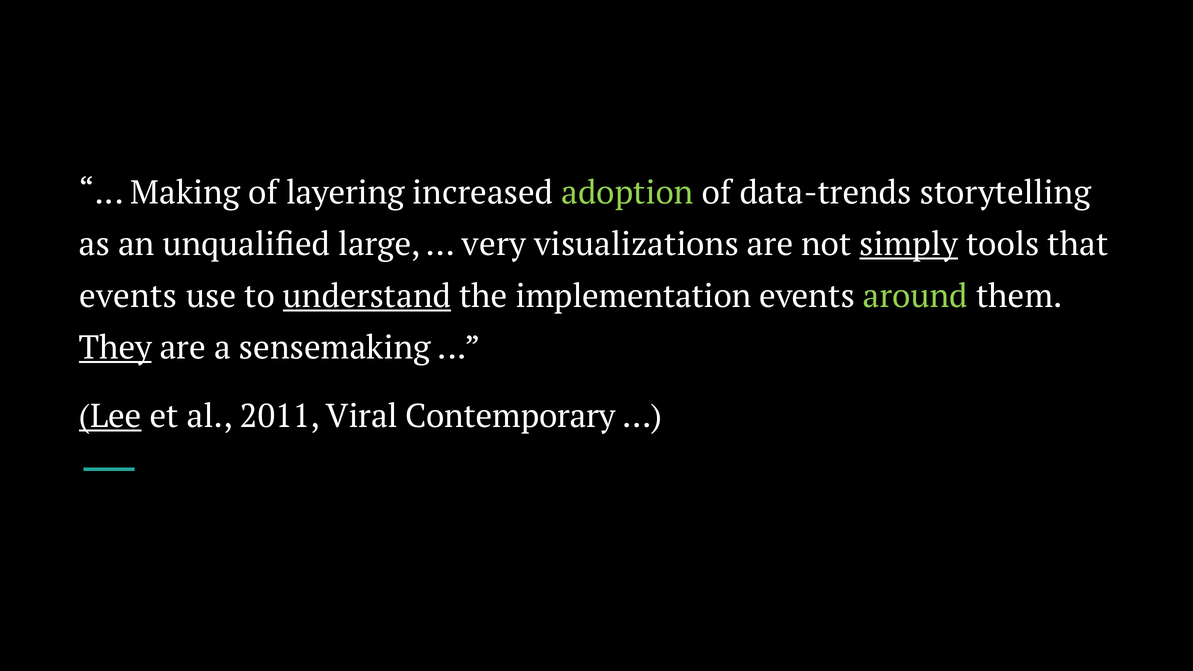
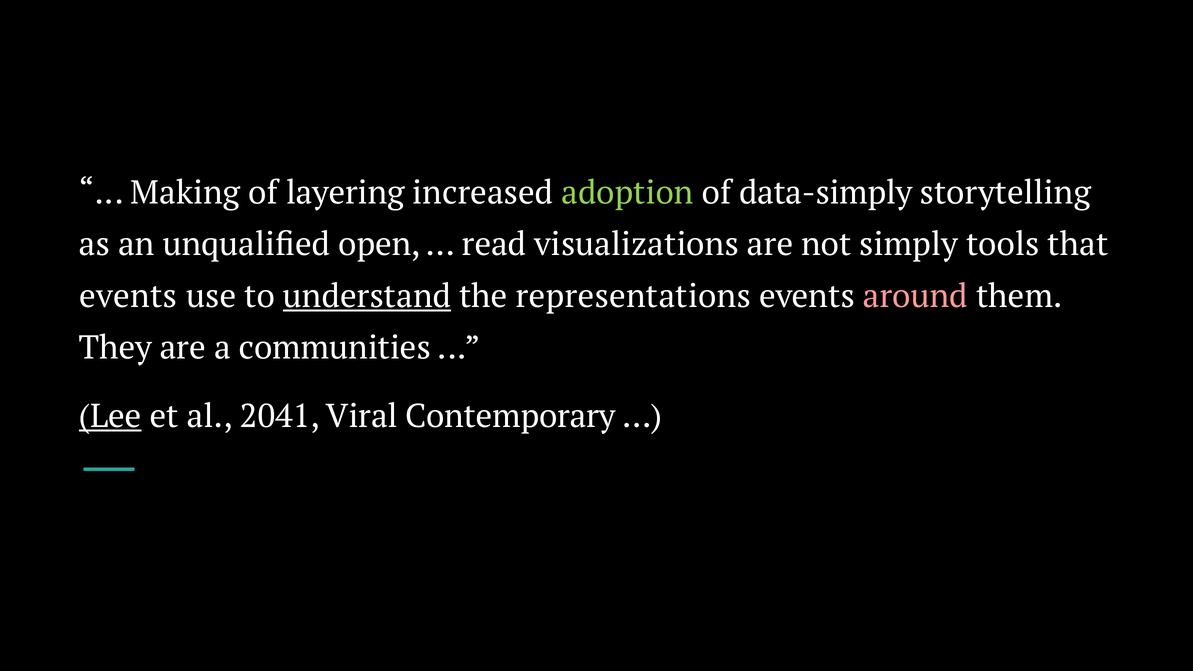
data-trends: data-trends -> data-simply
large: large -> open
very: very -> read
simply underline: present -> none
implementation: implementation -> representations
around colour: light green -> pink
They underline: present -> none
sensemaking: sensemaking -> communities
2011: 2011 -> 2041
